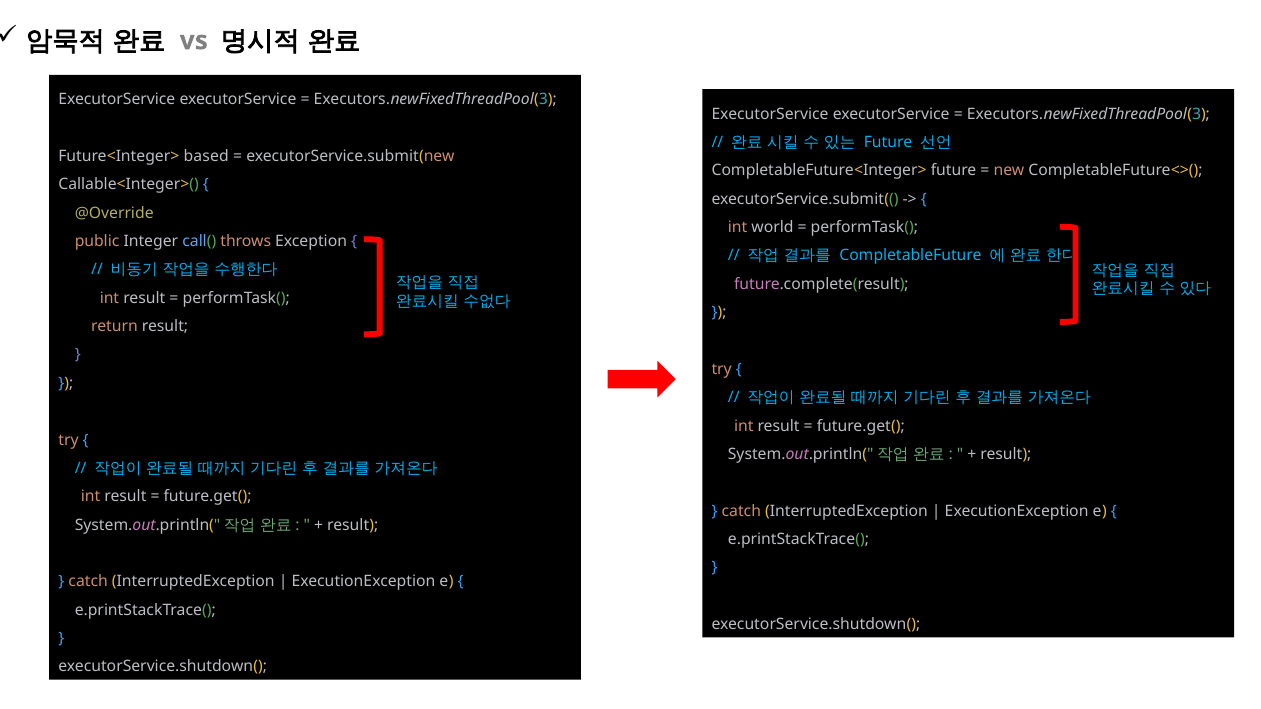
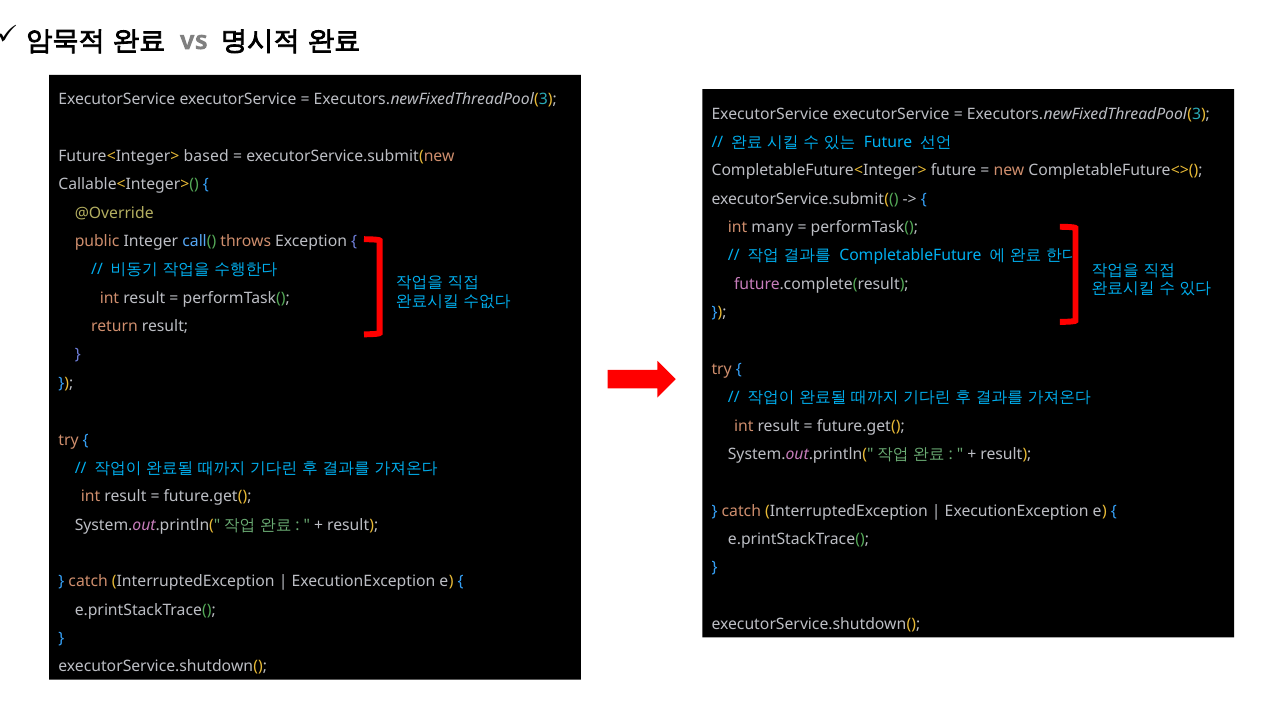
world: world -> many
